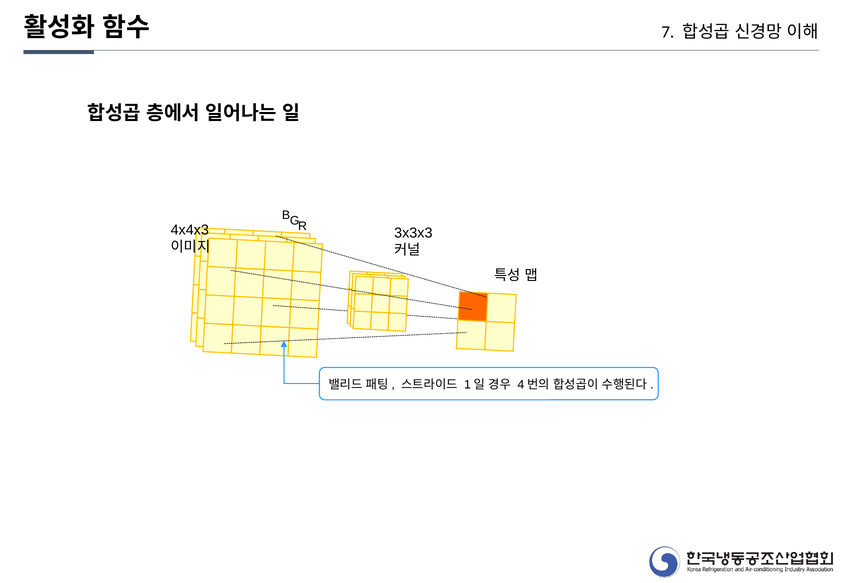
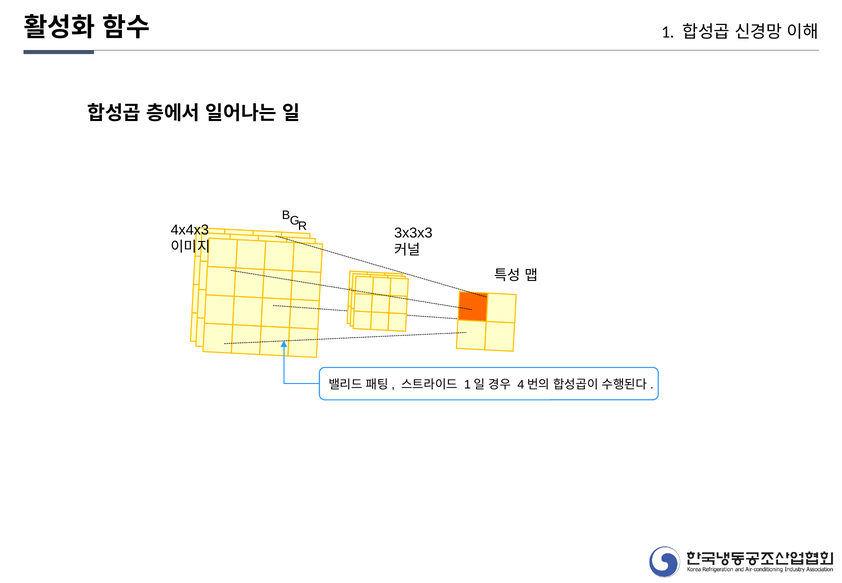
7: 7 -> 1
